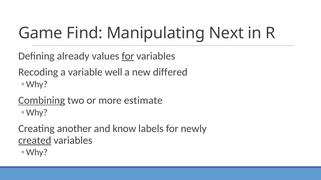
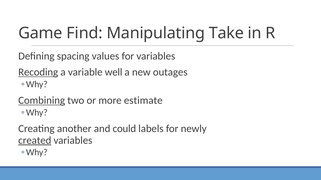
Next: Next -> Take
already: already -> spacing
for at (128, 56) underline: present -> none
Recoding underline: none -> present
differed: differed -> outages
know: know -> could
